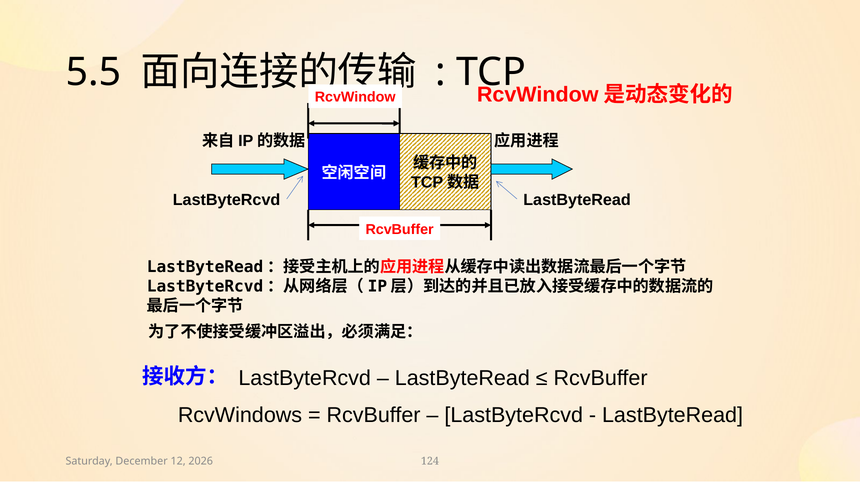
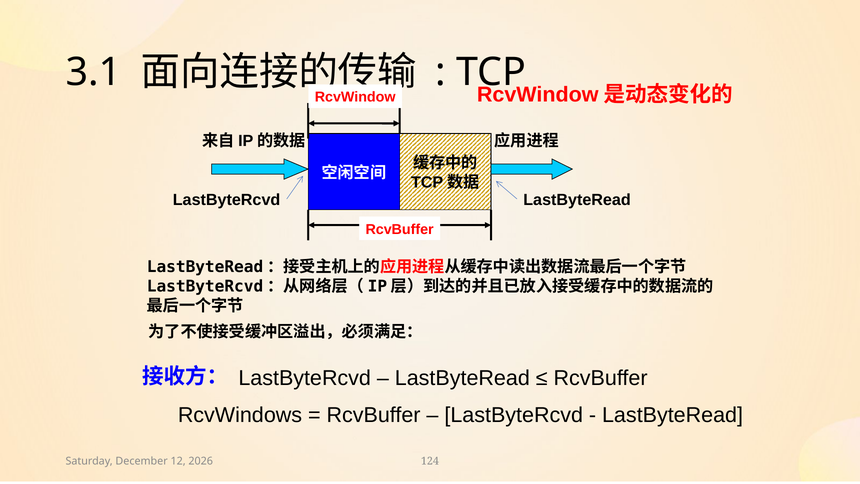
5.5: 5.5 -> 3.1
